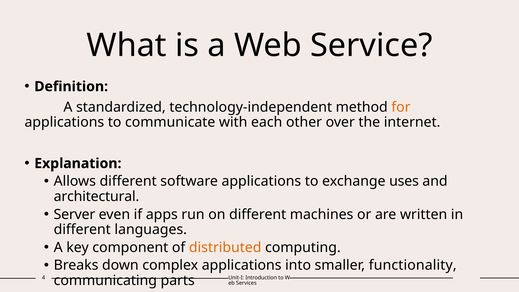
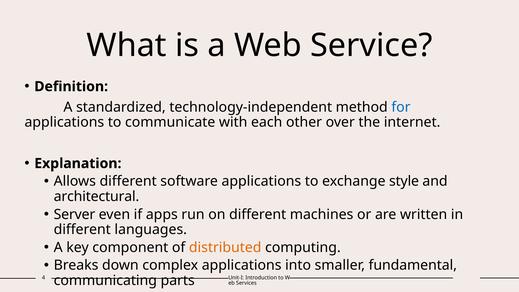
for colour: orange -> blue
uses: uses -> style
functionality: functionality -> fundamental
